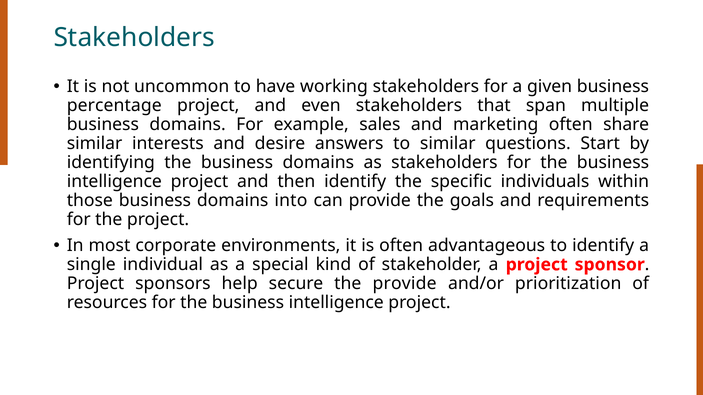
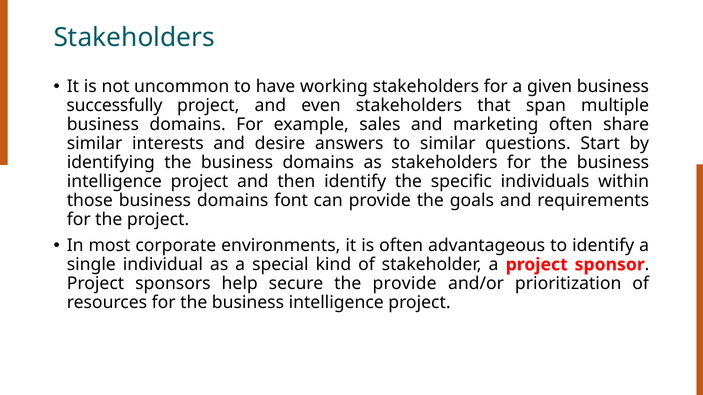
percentage: percentage -> successfully
into: into -> font
